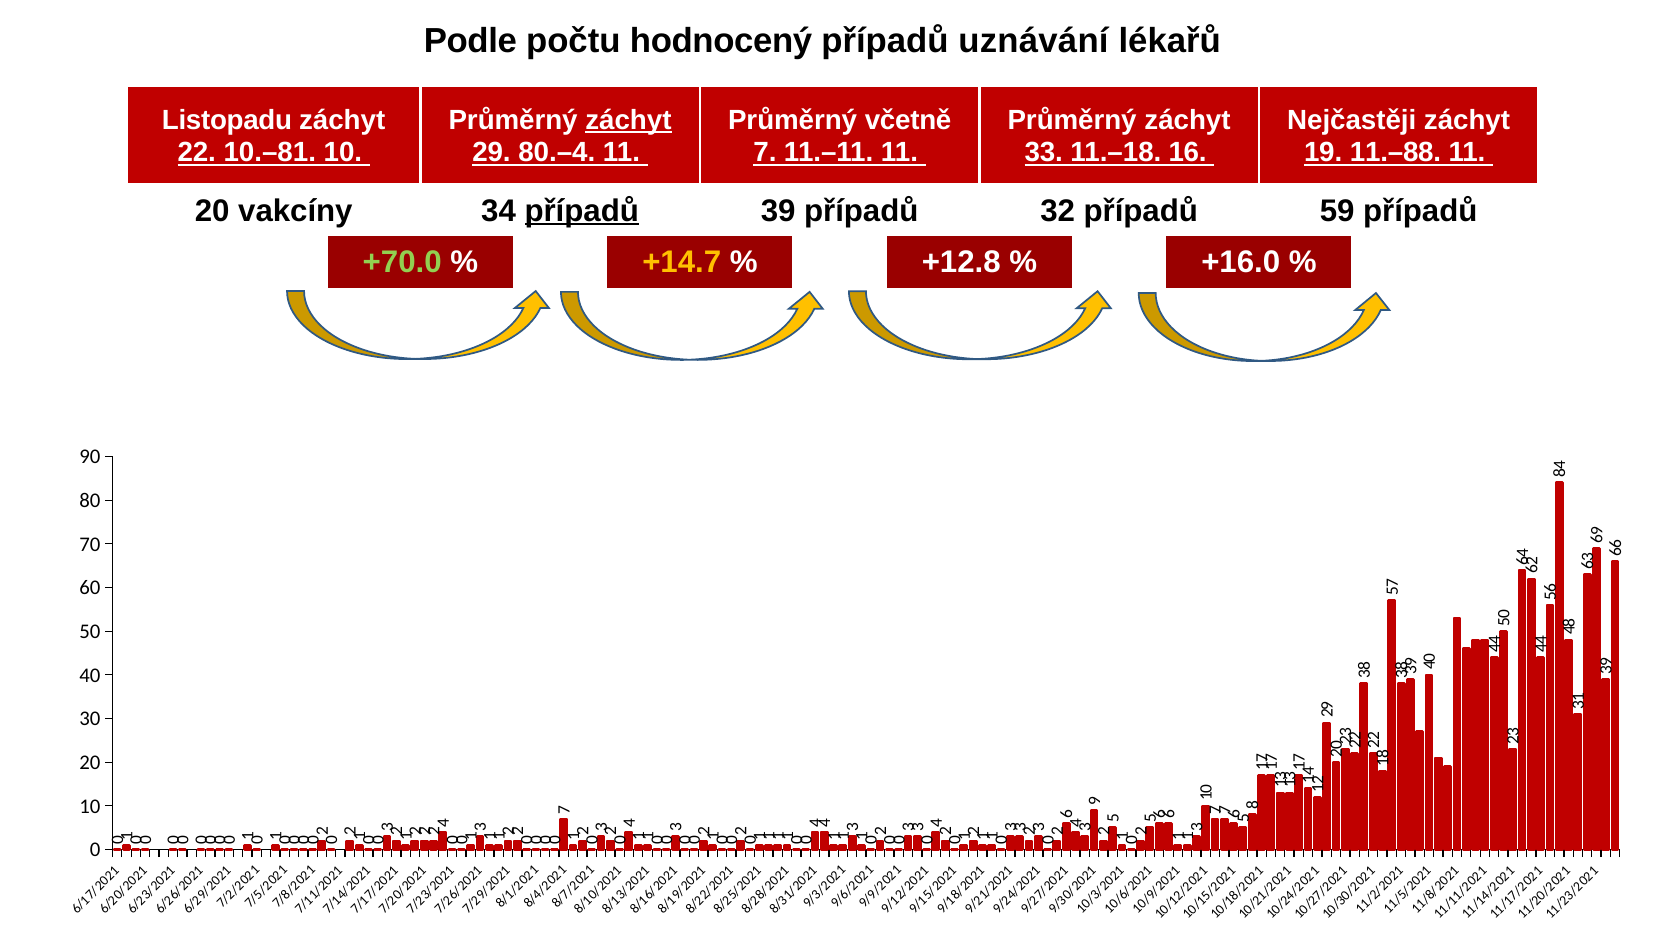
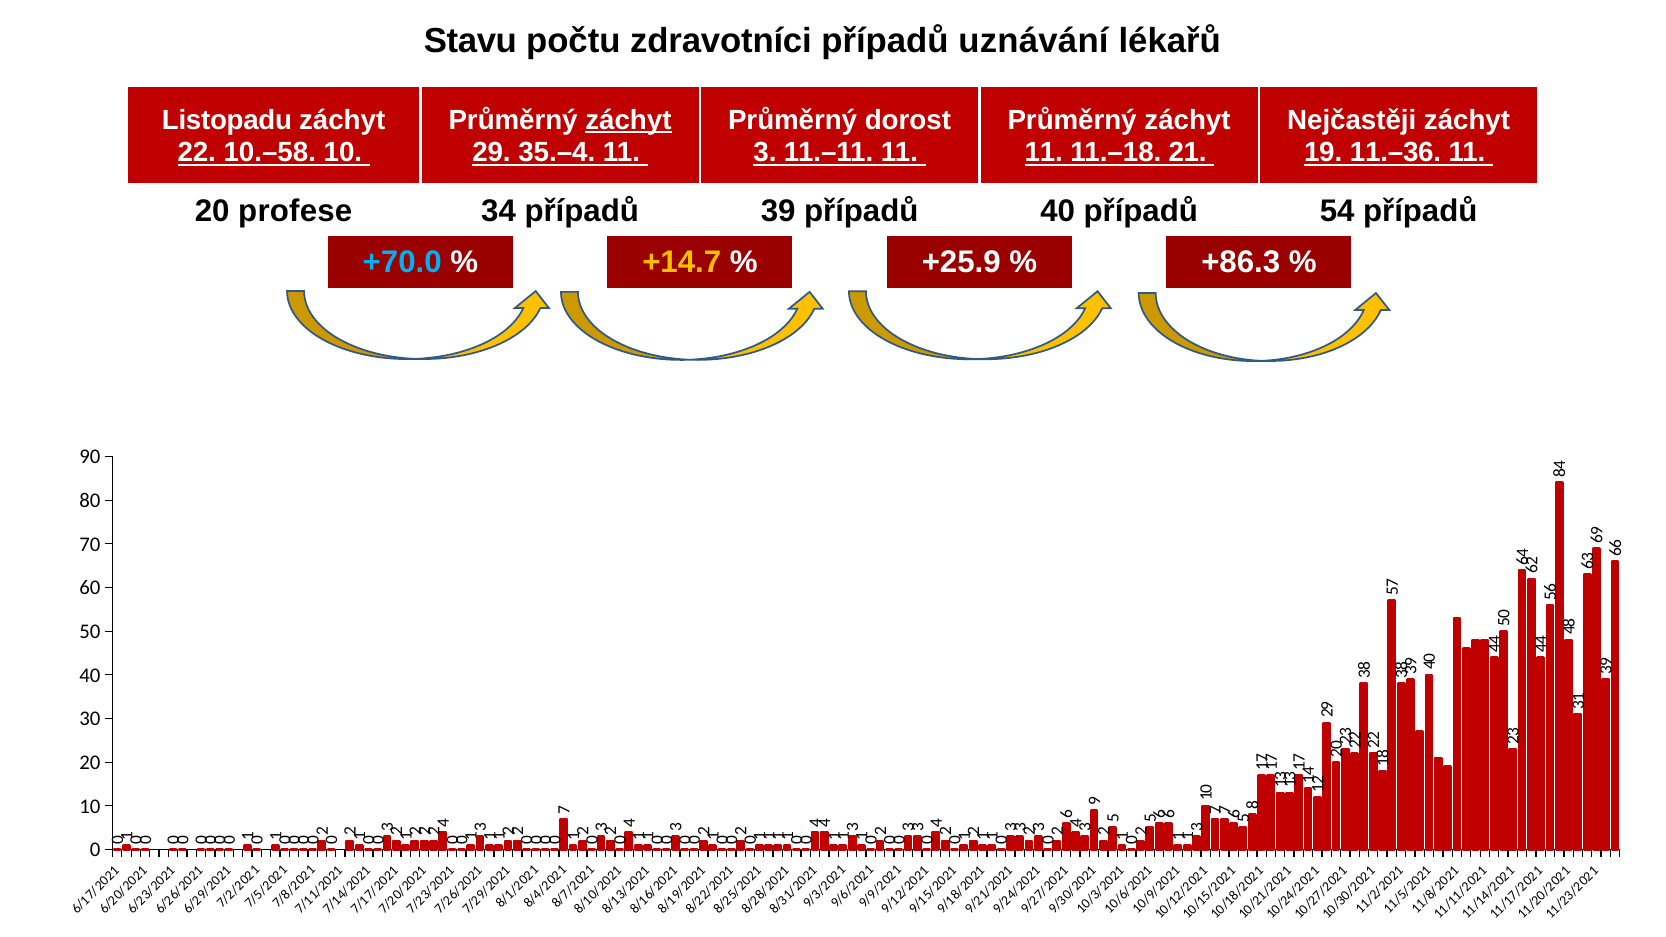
Podle: Podle -> Stavu
hodnocený: hodnocený -> zdravotníci
včetně: včetně -> dorost
10.–81: 10.–81 -> 10.–58
80.–4: 80.–4 -> 35.–4
7 at (765, 152): 7 -> 3
11 33: 33 -> 11
16: 16 -> 21
11.–88: 11.–88 -> 11.–36
vakcíny: vakcíny -> profese
případů at (582, 211) underline: present -> none
případů 32: 32 -> 40
59: 59 -> 54
+70.0 colour: light green -> light blue
+12.8: +12.8 -> +25.9
+16.0: +16.0 -> +86.3
